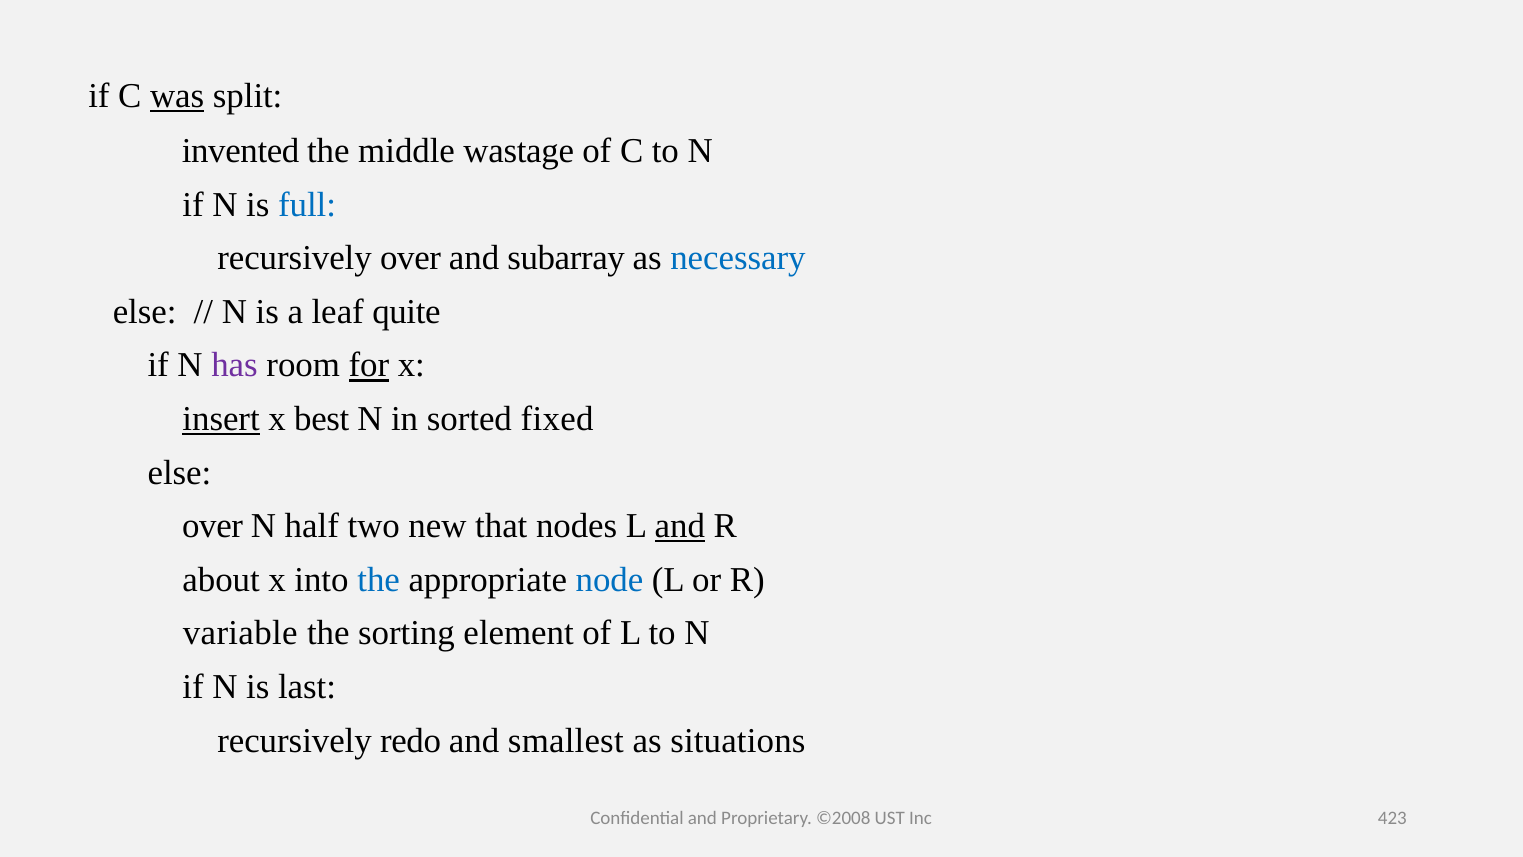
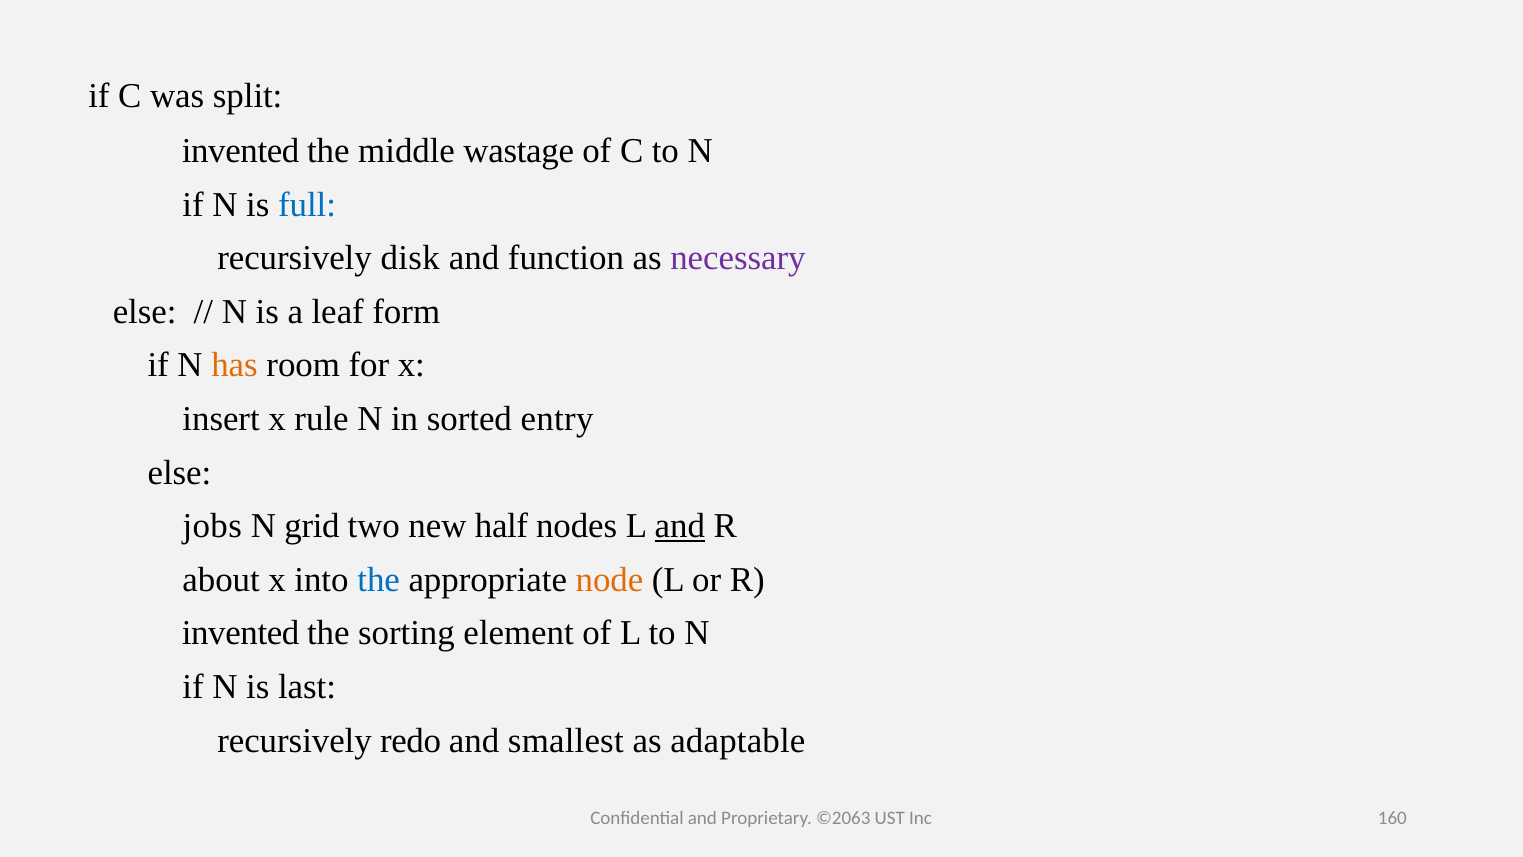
was underline: present -> none
recursively over: over -> disk
subarray: subarray -> function
necessary colour: blue -> purple
quite: quite -> form
has colour: purple -> orange
for underline: present -> none
insert underline: present -> none
best: best -> rule
fixed: fixed -> entry
over at (213, 526): over -> jobs
half: half -> grid
that: that -> half
node colour: blue -> orange
variable at (240, 633): variable -> invented
situations: situations -> adaptable
©2008: ©2008 -> ©2063
423: 423 -> 160
